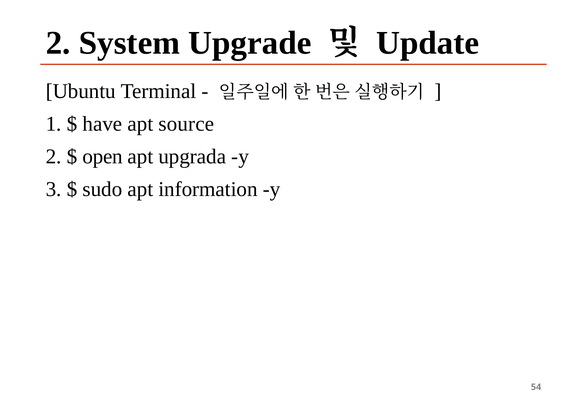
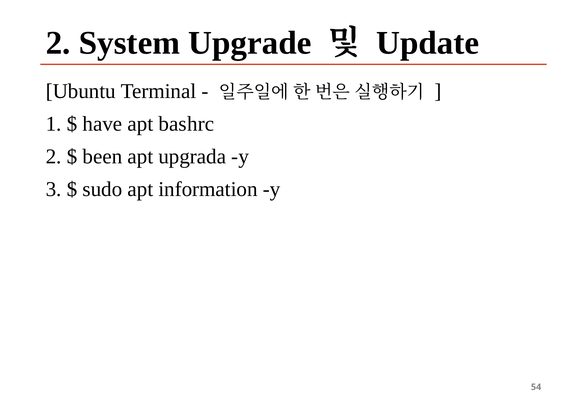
source: source -> bashrc
open: open -> been
